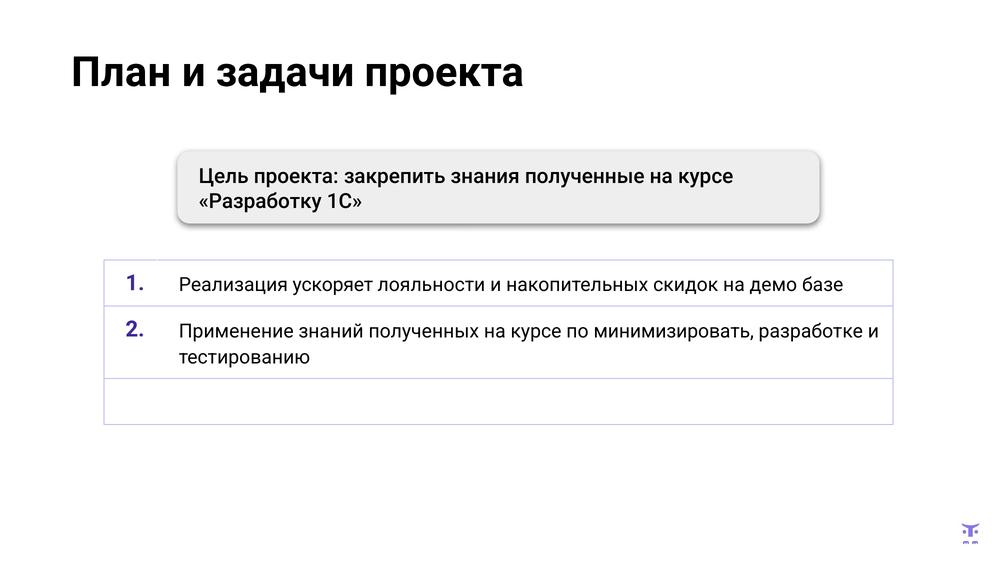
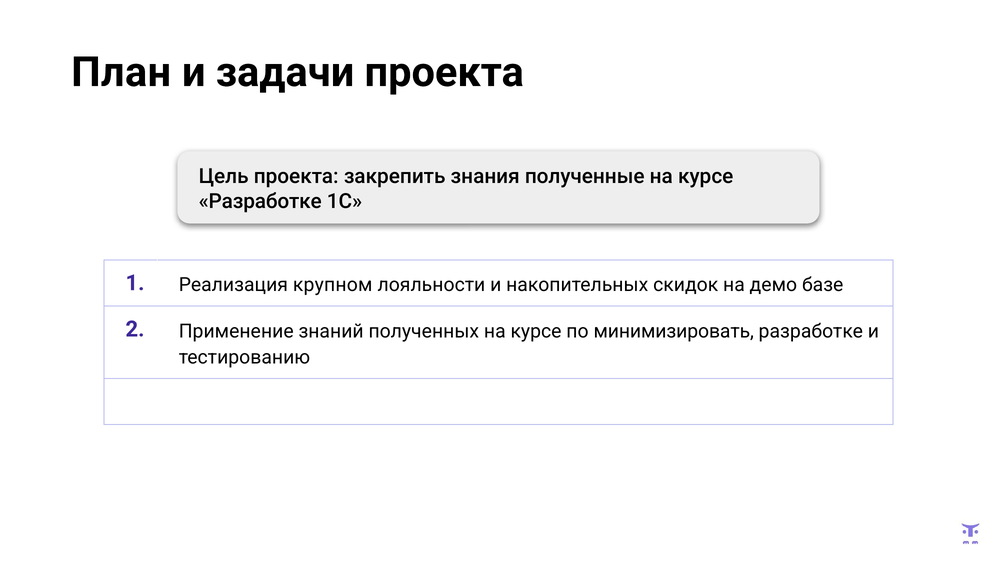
Разработку at (260, 201): Разработку -> Разработке
ускоряет: ускоряет -> крупном
